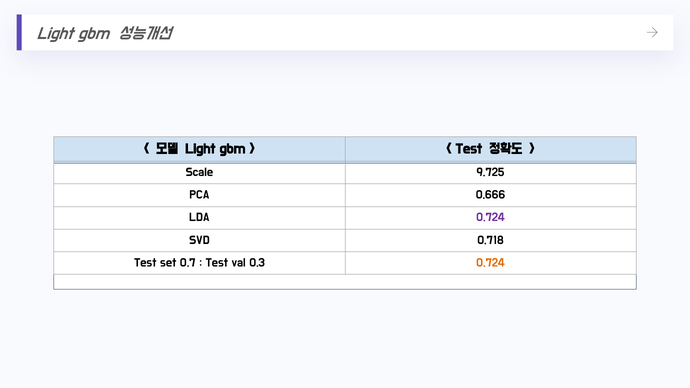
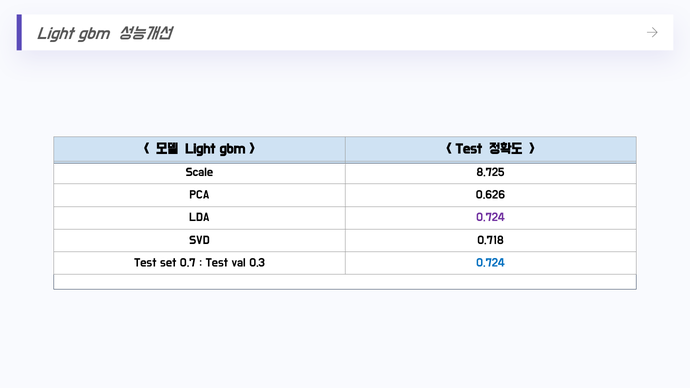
9.725: 9.725 -> 8.725
0.666: 0.666 -> 0.626
0.724 at (491, 263) colour: orange -> blue
